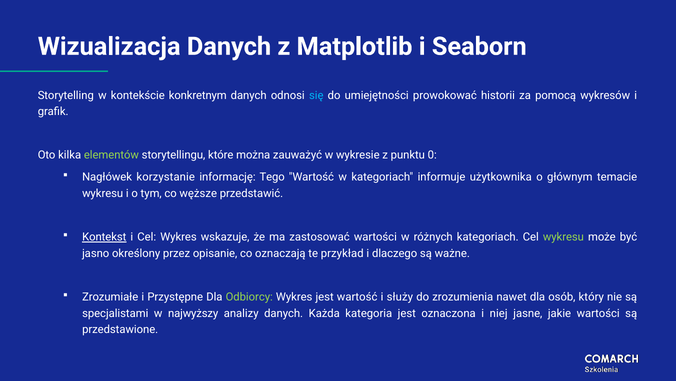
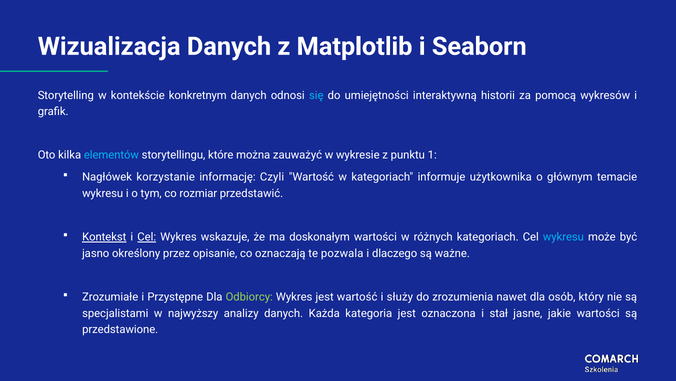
prowokować: prowokować -> interaktywną
elementów colour: light green -> light blue
0: 0 -> 1
Tego: Tego -> Czyli
węższe: węższe -> rozmiar
Cel at (147, 237) underline: none -> present
zastosować: zastosować -> doskonałym
wykresu at (563, 237) colour: light green -> light blue
przykład: przykład -> pozwala
niej: niej -> stał
